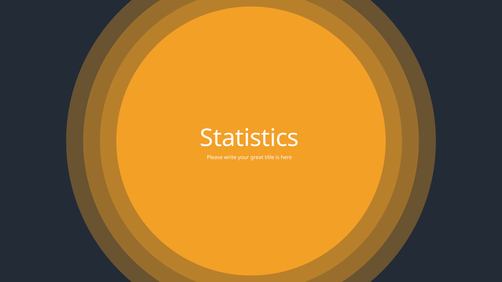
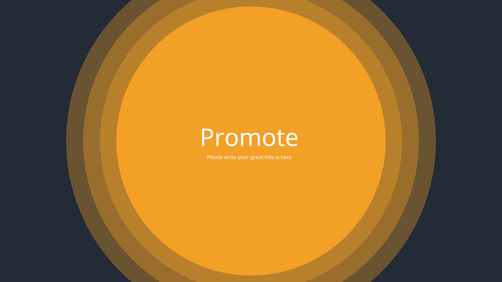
Statistics: Statistics -> Promote
